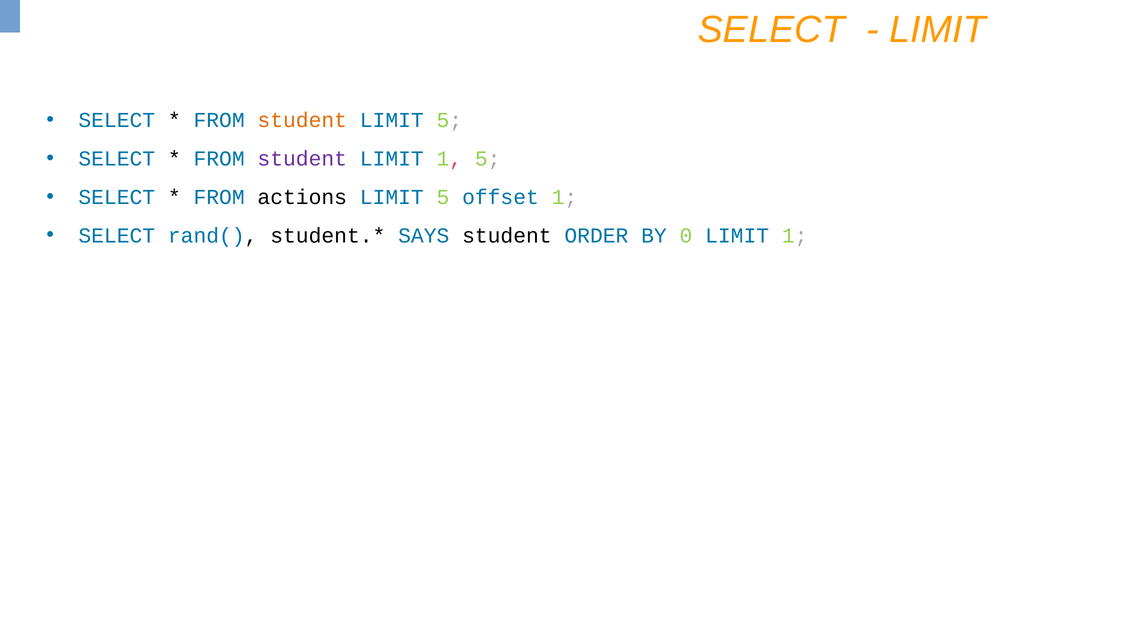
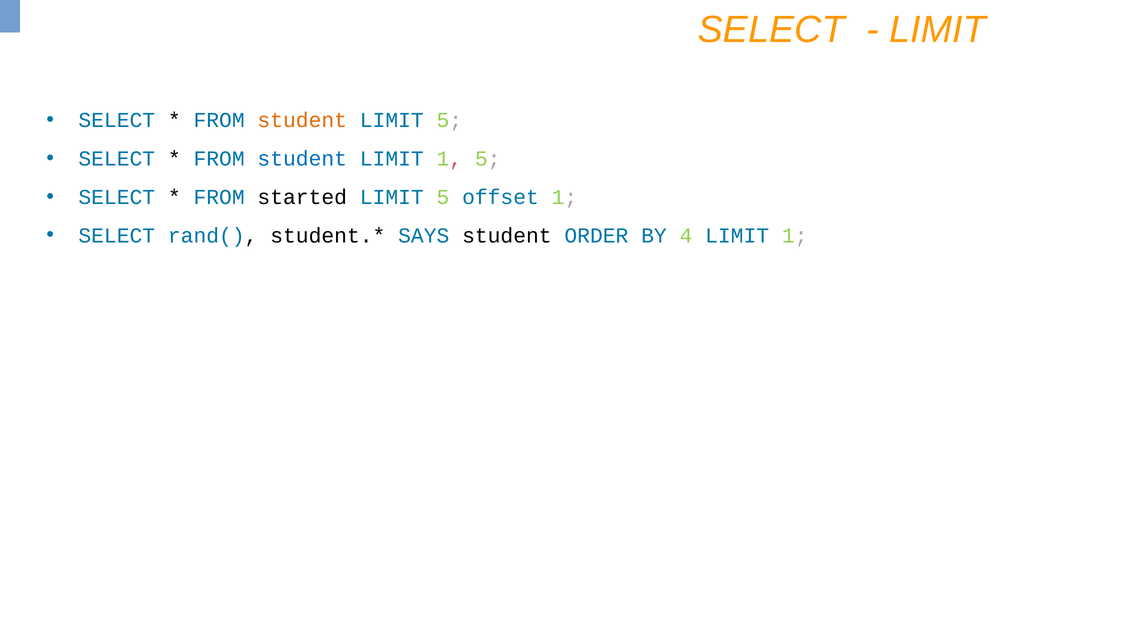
student at (302, 159) colour: purple -> blue
actions: actions -> started
0: 0 -> 4
